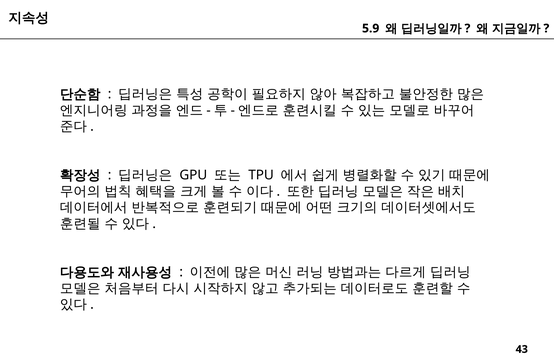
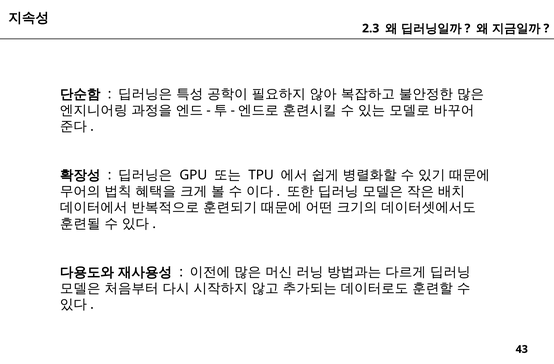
5.9: 5.9 -> 2.3
